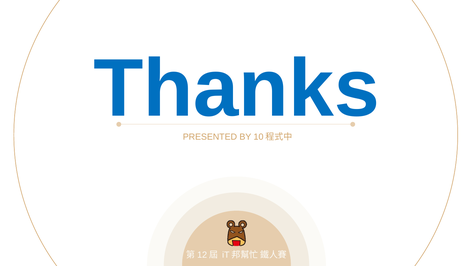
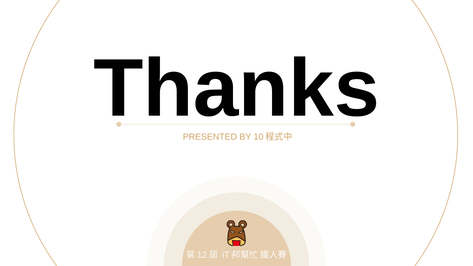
Thanks colour: blue -> black
